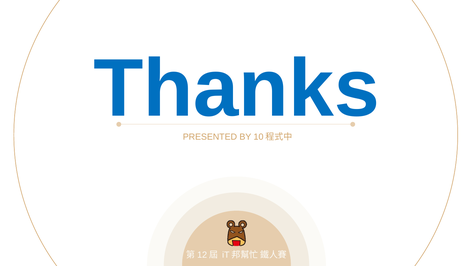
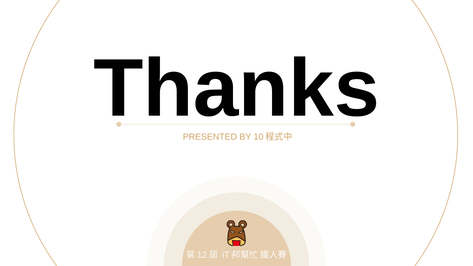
Thanks colour: blue -> black
